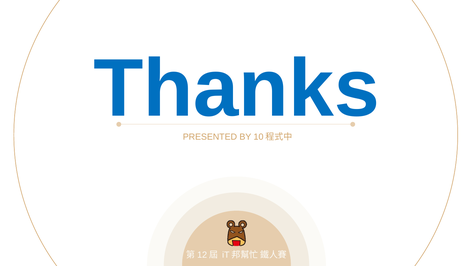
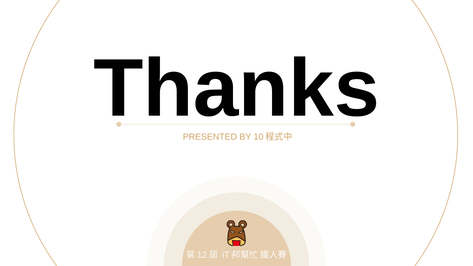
Thanks colour: blue -> black
